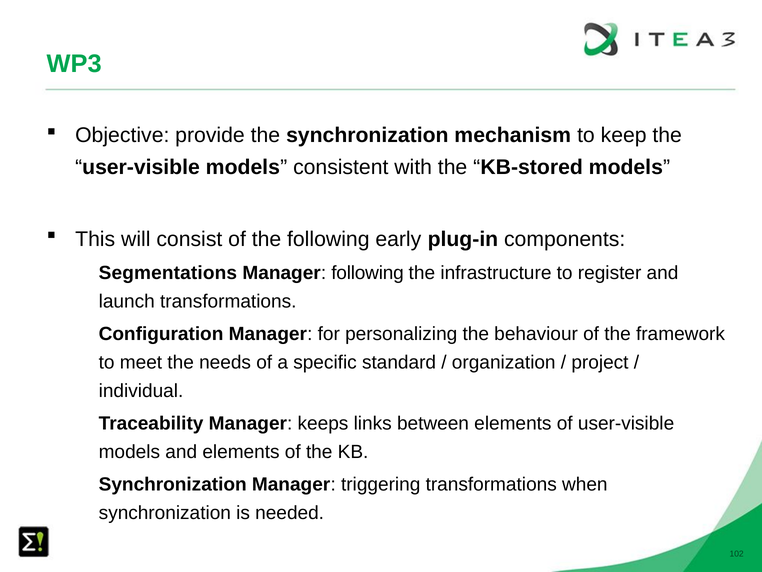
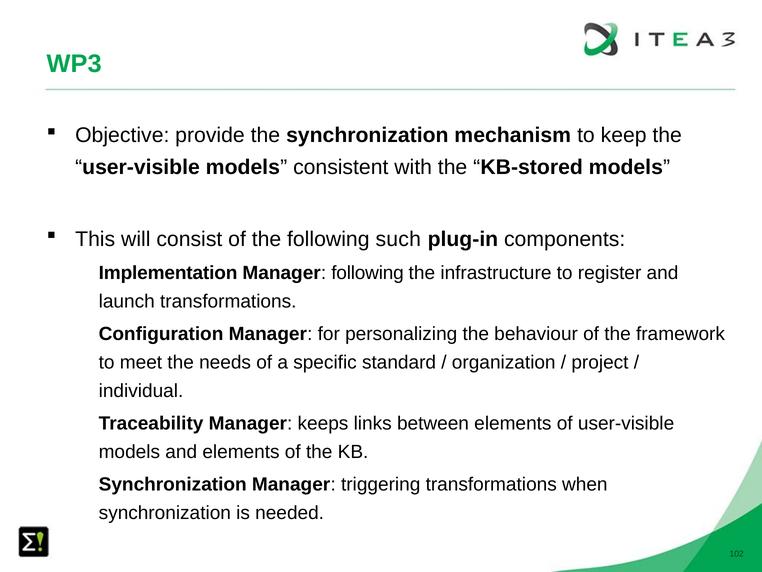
early: early -> such
Segmentations: Segmentations -> Implementation
